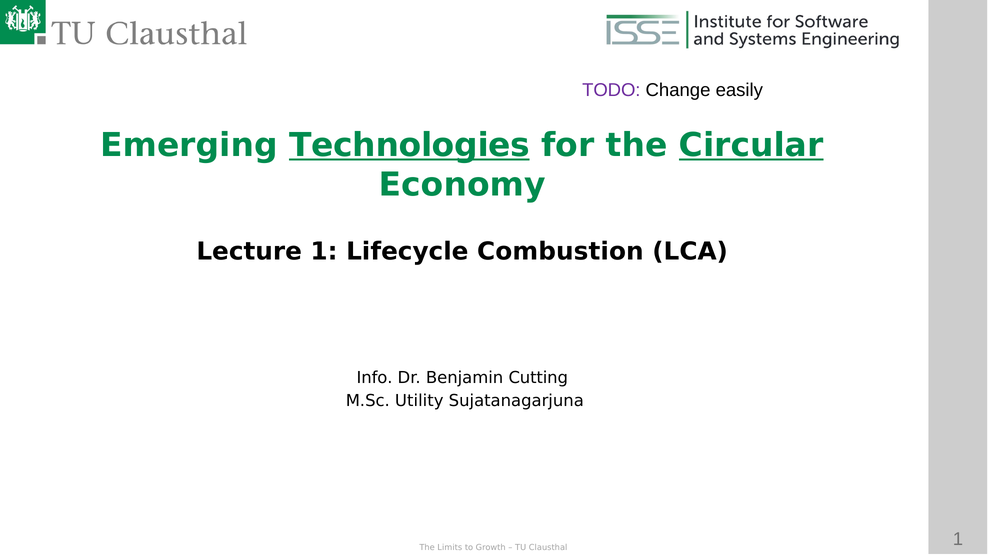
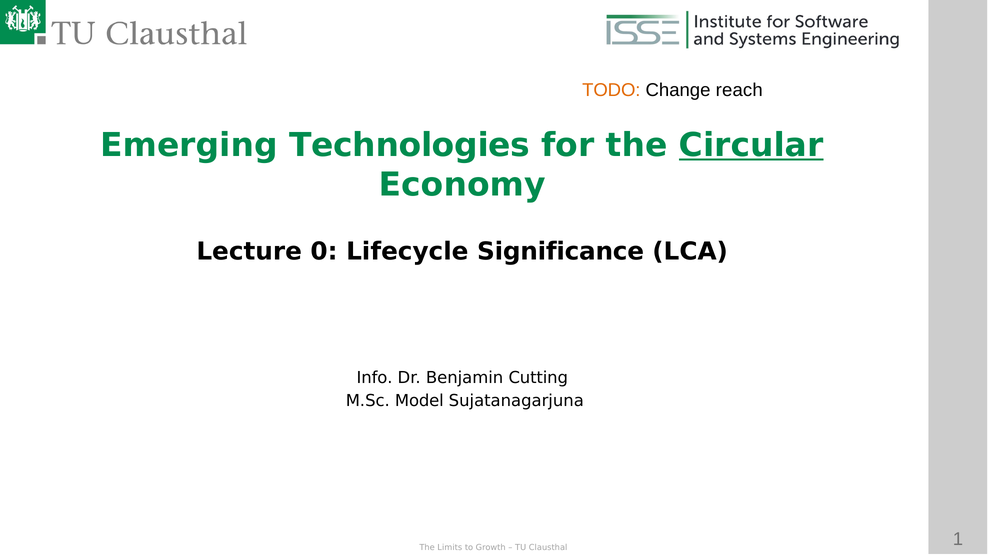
TODO colour: purple -> orange
easily: easily -> reach
Technologies underline: present -> none
Lecture 1: 1 -> 0
Combustion: Combustion -> Significance
Utility: Utility -> Model
